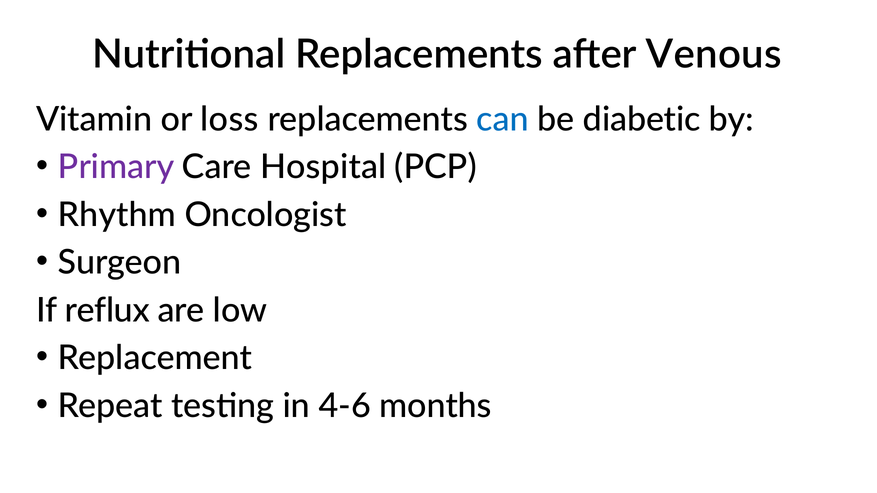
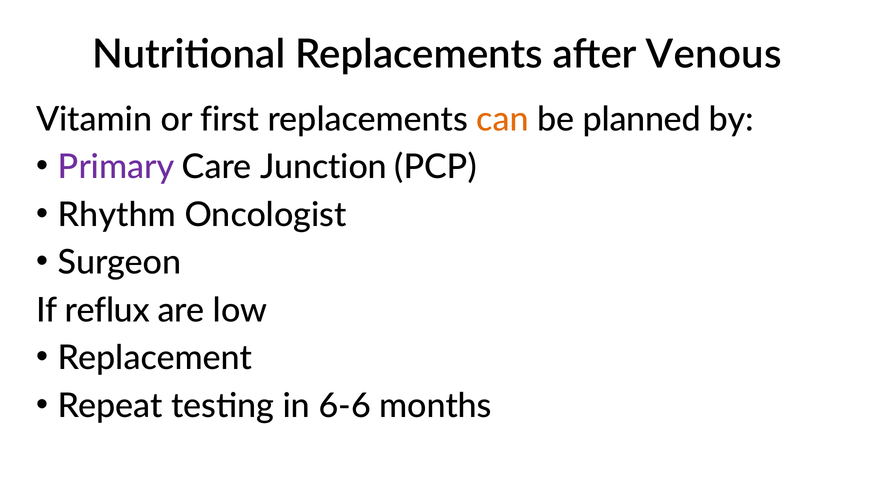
loss: loss -> first
can colour: blue -> orange
diabetic: diabetic -> planned
Hospital: Hospital -> Junction
4-6: 4-6 -> 6-6
